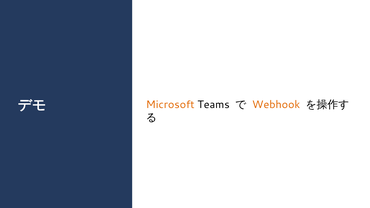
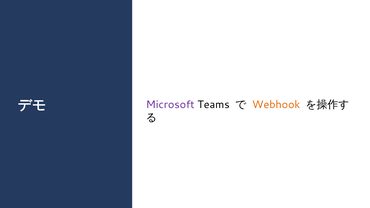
Microsoft colour: orange -> purple
